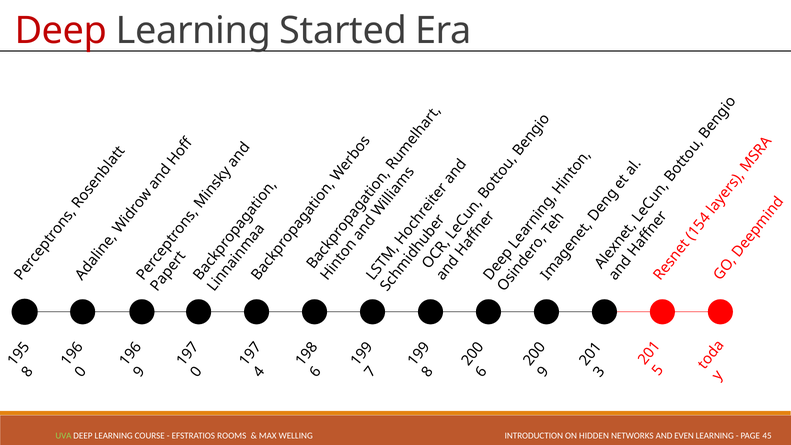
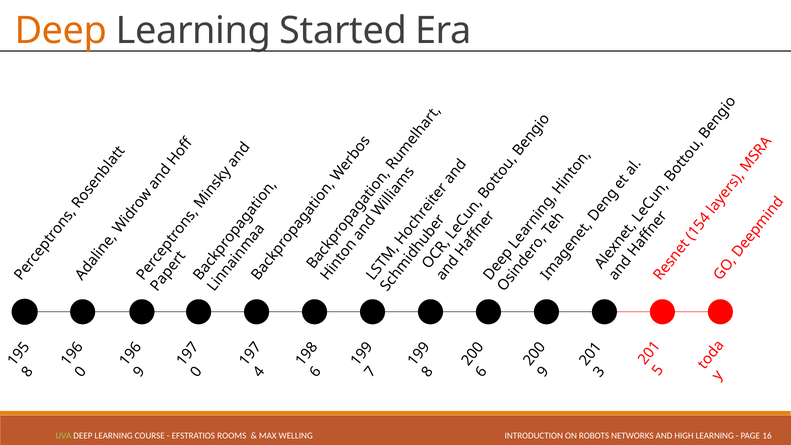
Deep at (61, 31) colour: red -> orange
HIDDEN: HIDDEN -> ROBOTS
EVEN: EVEN -> HIGH
45: 45 -> 16
